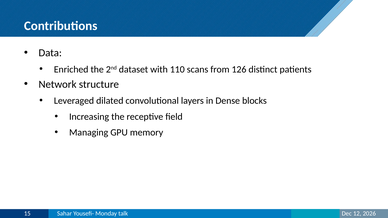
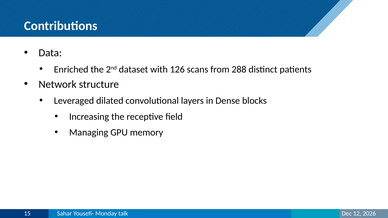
110: 110 -> 126
126: 126 -> 288
